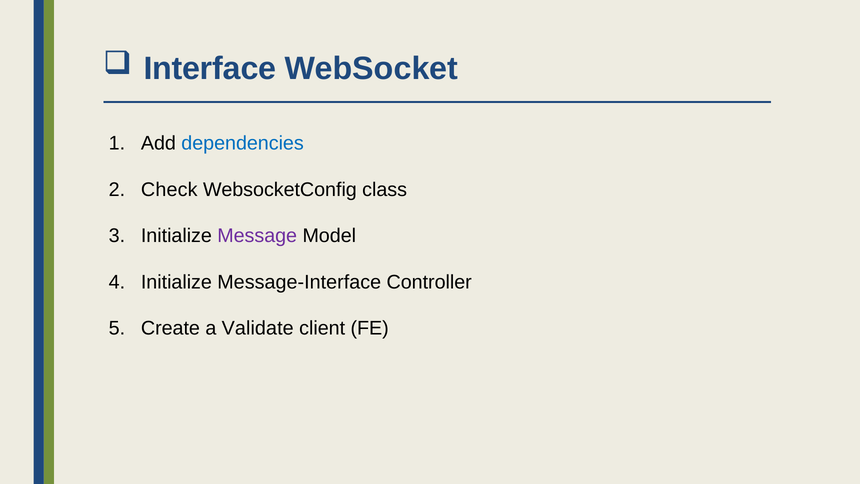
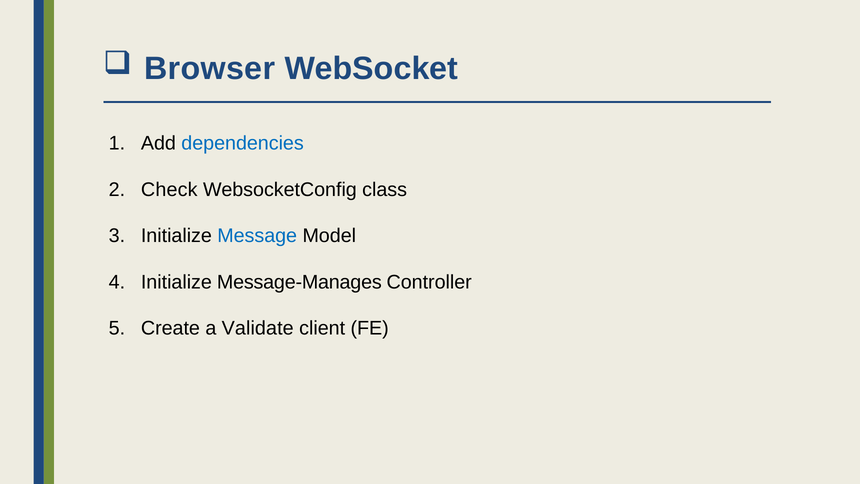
Interface: Interface -> Browser
Message colour: purple -> blue
Message-Interface: Message-Interface -> Message-Manages
